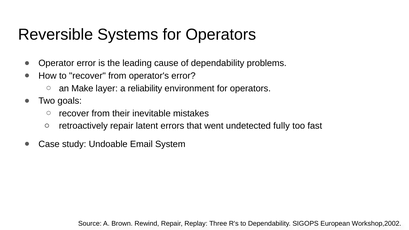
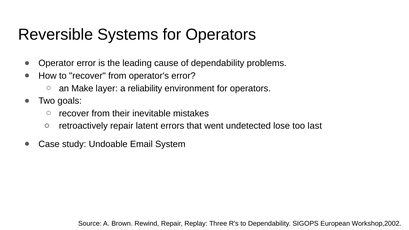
fully: fully -> lose
fast: fast -> last
